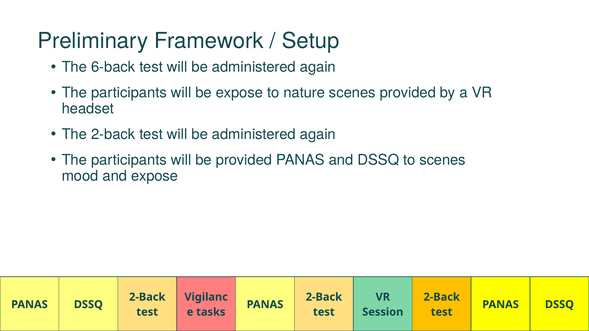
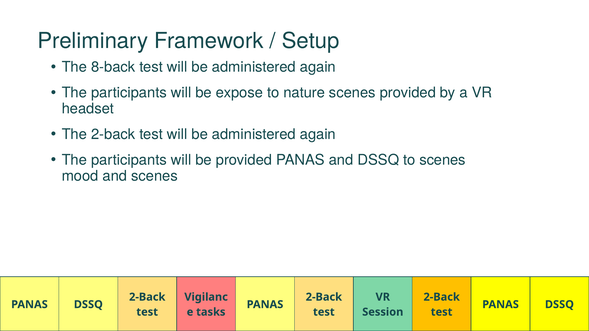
6-back: 6-back -> 8-back
and expose: expose -> scenes
